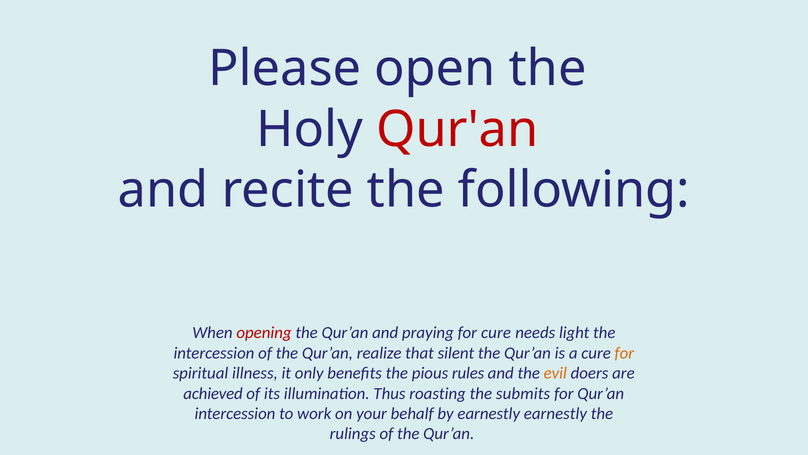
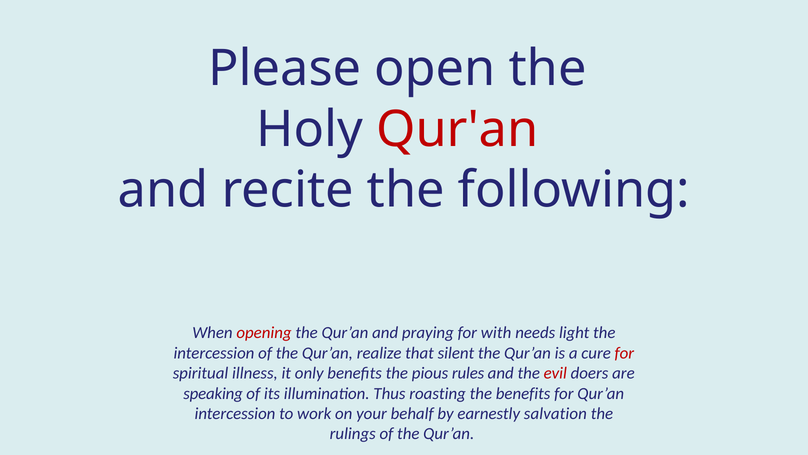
for cure: cure -> with
for at (624, 353) colour: orange -> red
evil colour: orange -> red
achieved: achieved -> speaking
the submits: submits -> benefits
earnestly earnestly: earnestly -> salvation
